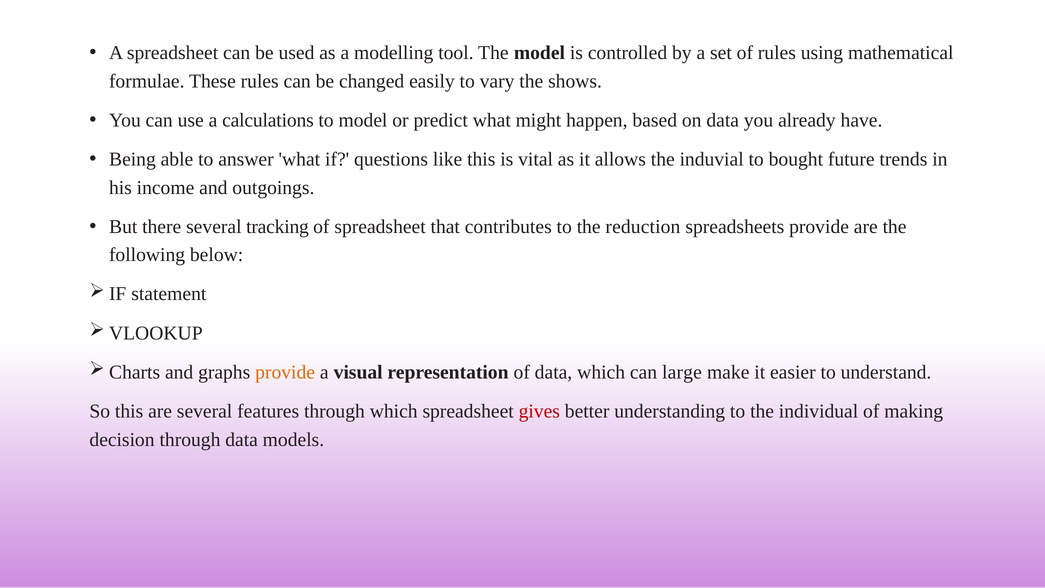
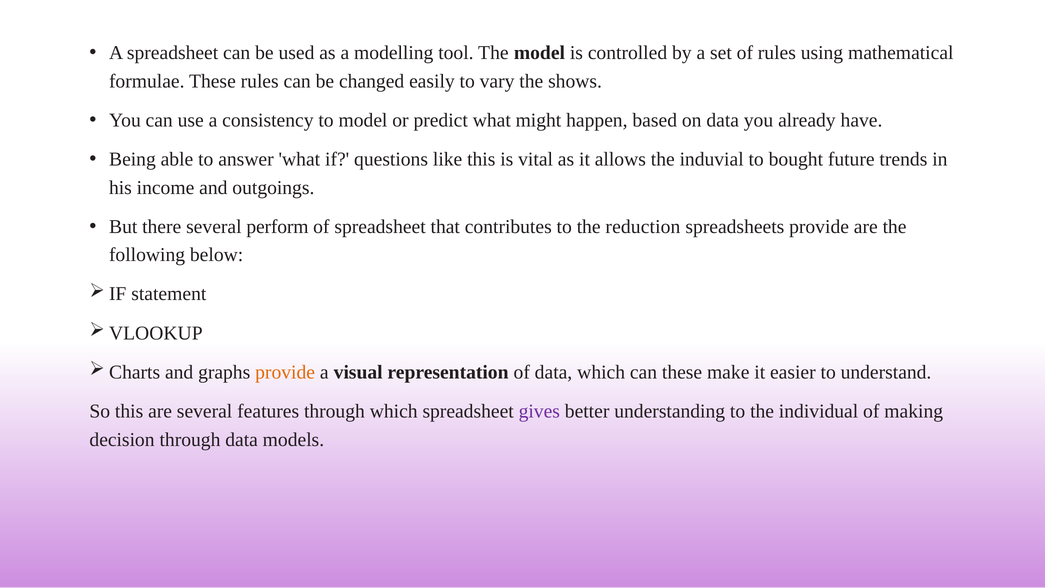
calculations: calculations -> consistency
tracking: tracking -> perform
can large: large -> these
gives colour: red -> purple
